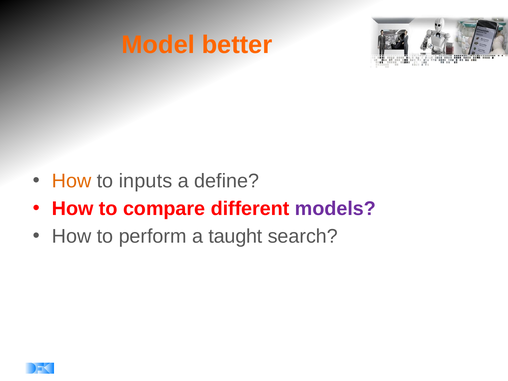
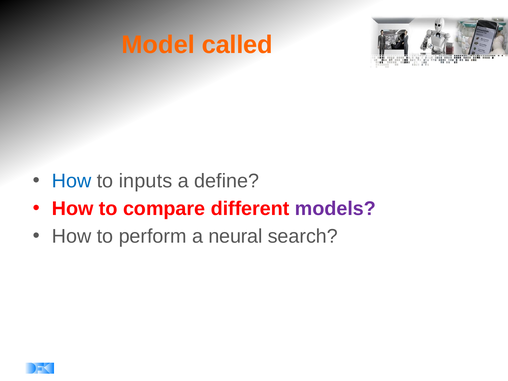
better: better -> called
How at (72, 181) colour: orange -> blue
taught: taught -> neural
